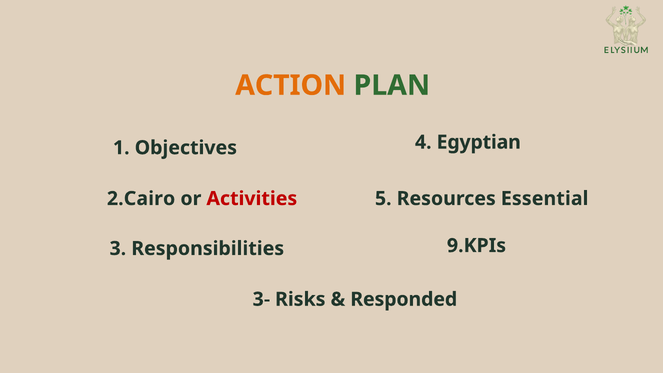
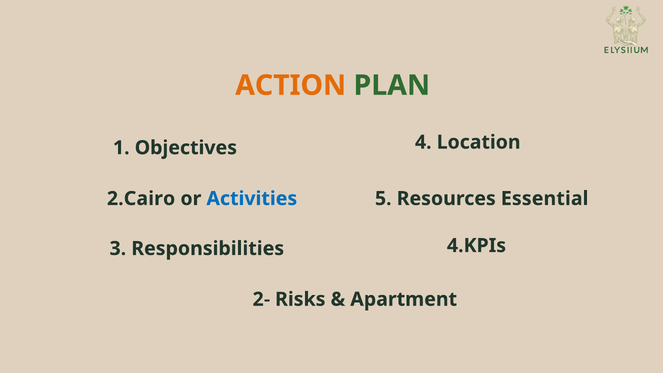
Egyptian: Egyptian -> Location
Activities colour: red -> blue
9.KPIs: 9.KPIs -> 4.KPIs
3-: 3- -> 2-
Responded: Responded -> Apartment
